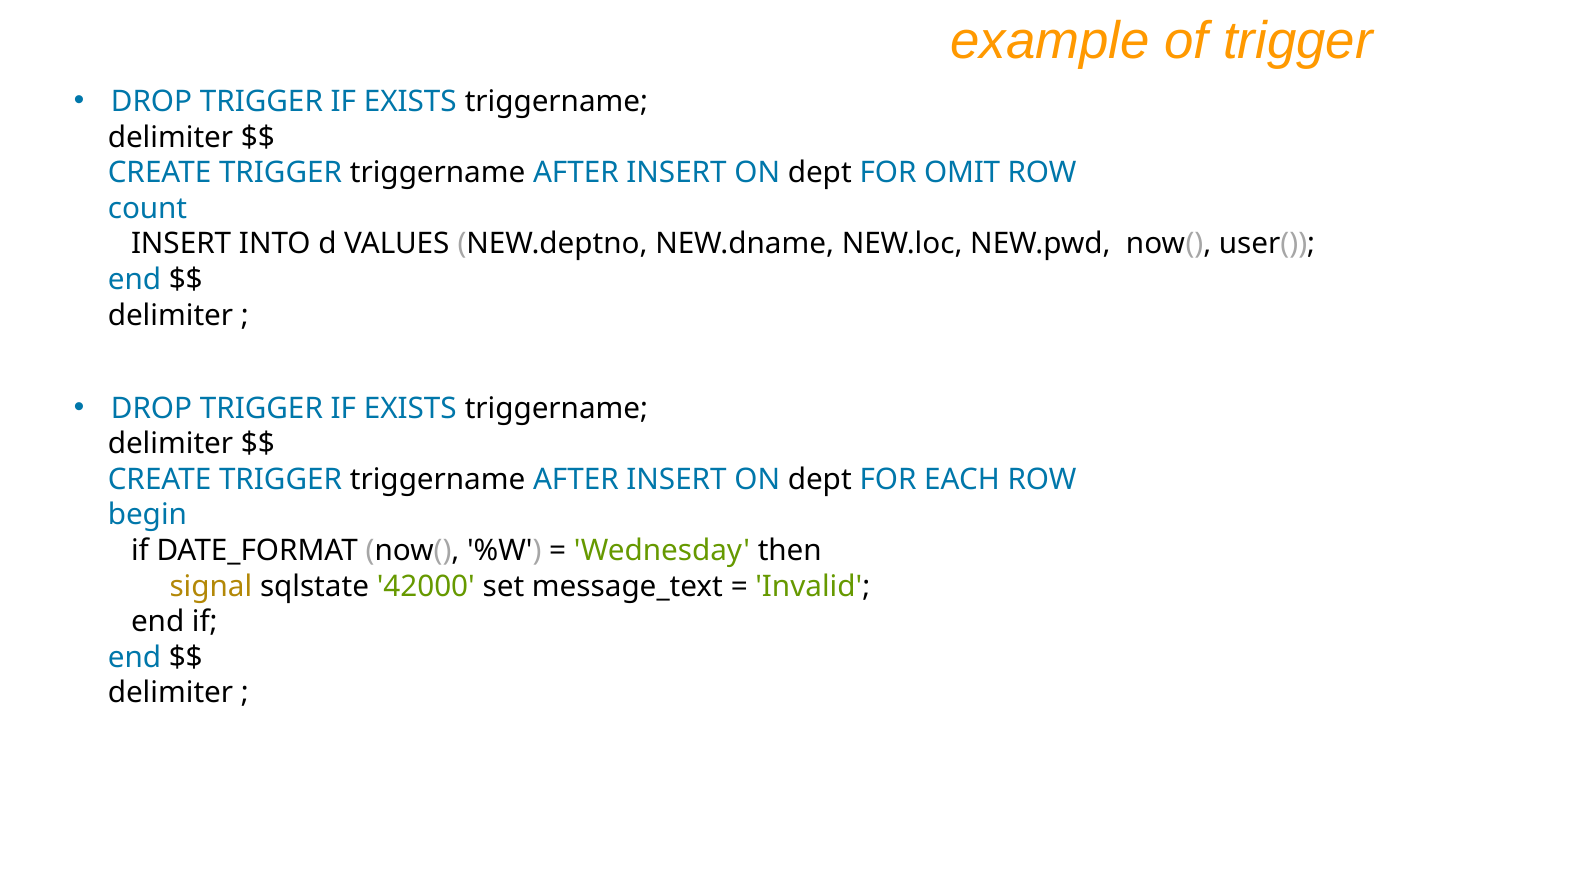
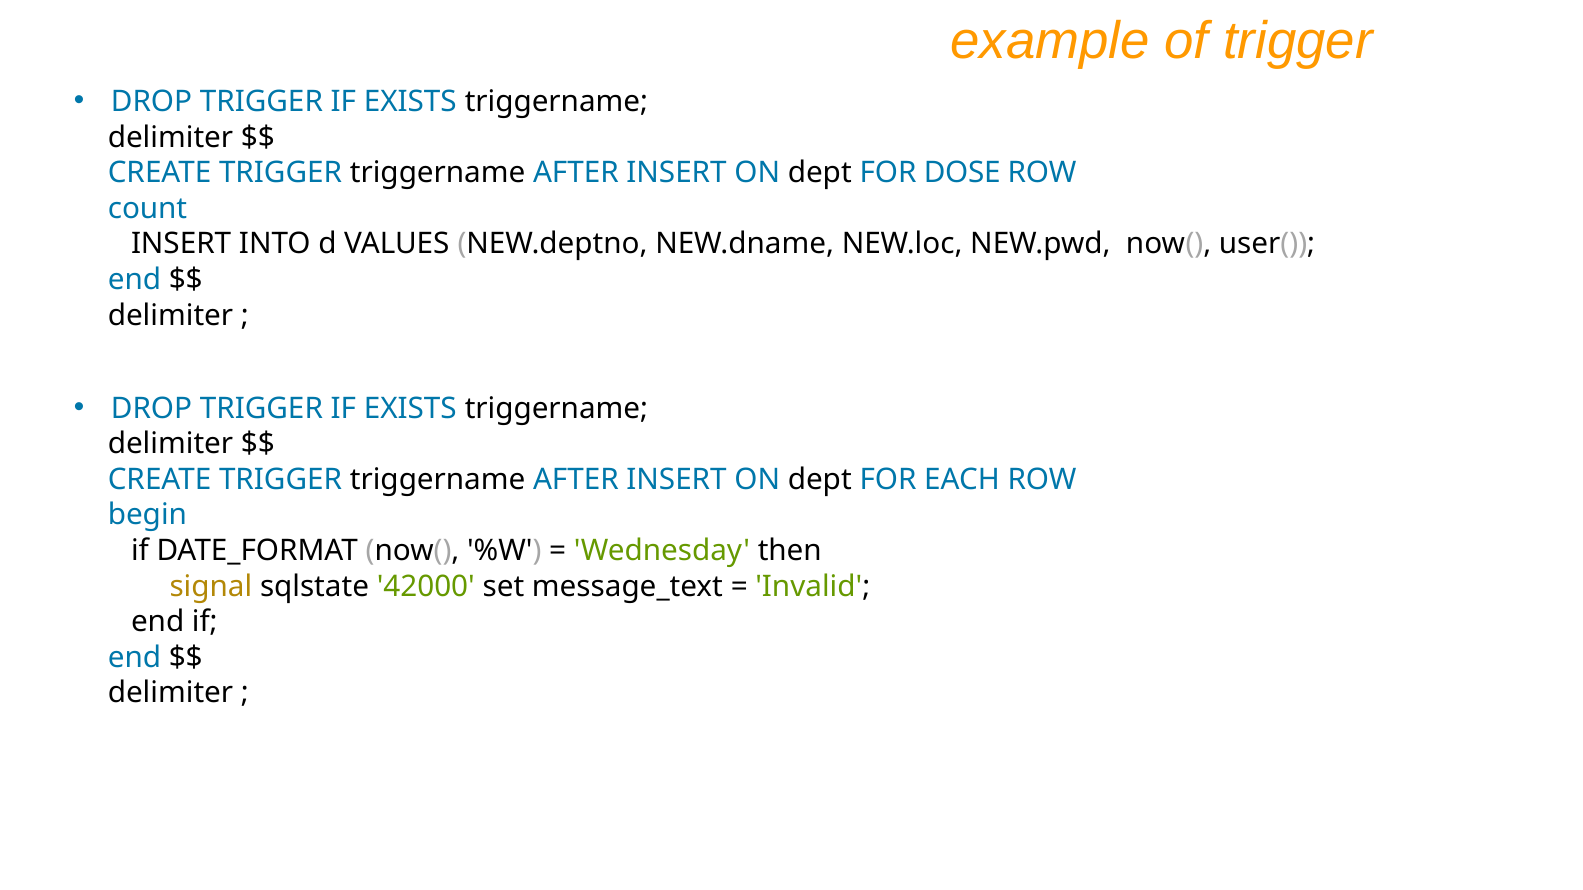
OMIT: OMIT -> DOSE
